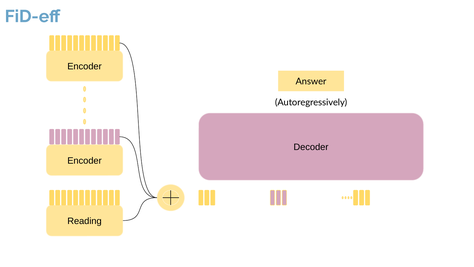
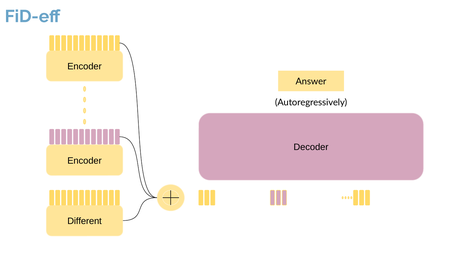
Reading: Reading -> Different
